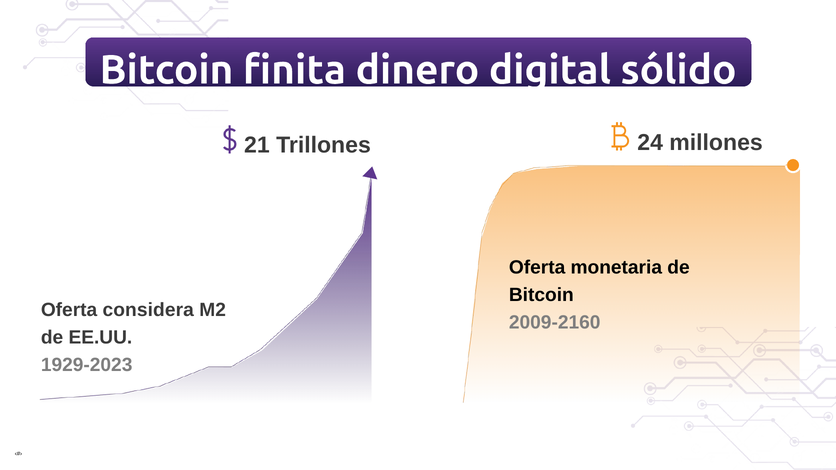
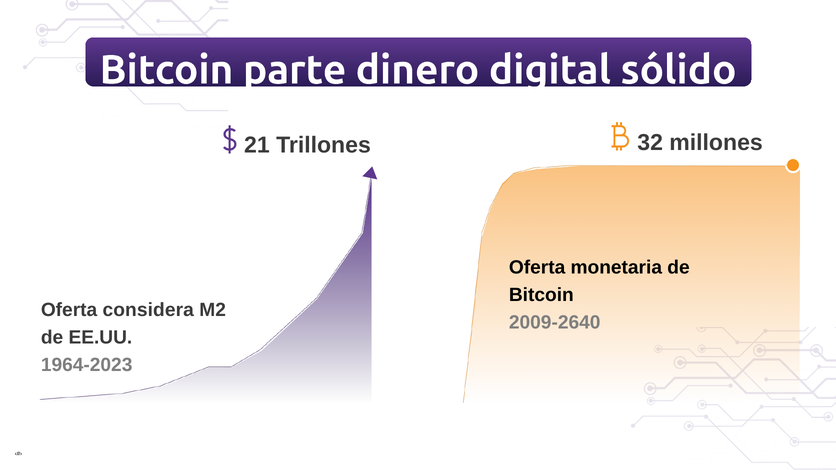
finita: finita -> parte
24: 24 -> 32
2009-2160: 2009-2160 -> 2009-2640
1929-2023: 1929-2023 -> 1964-2023
